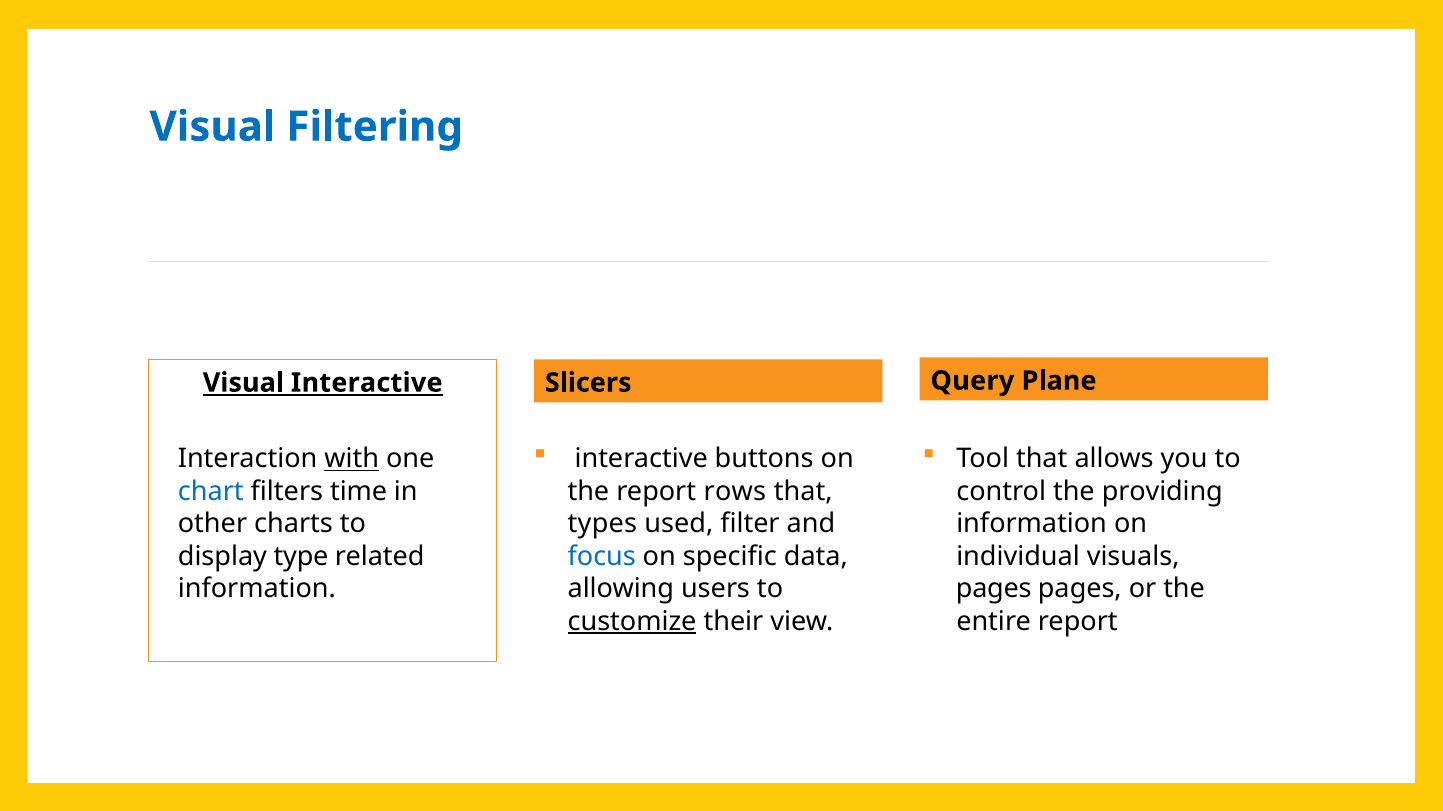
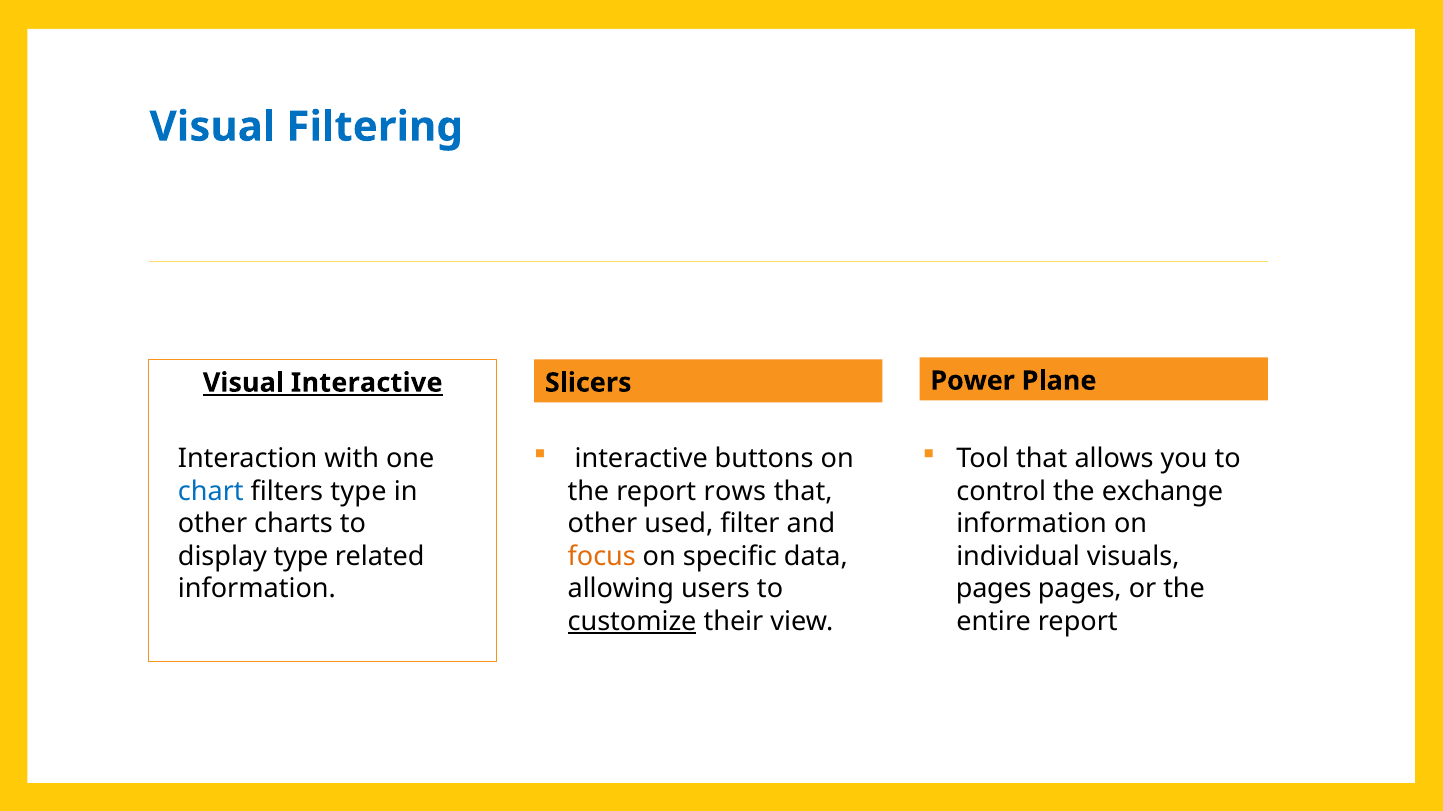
Query: Query -> Power
with underline: present -> none
filters time: time -> type
providing: providing -> exchange
types at (602, 524): types -> other
focus colour: blue -> orange
